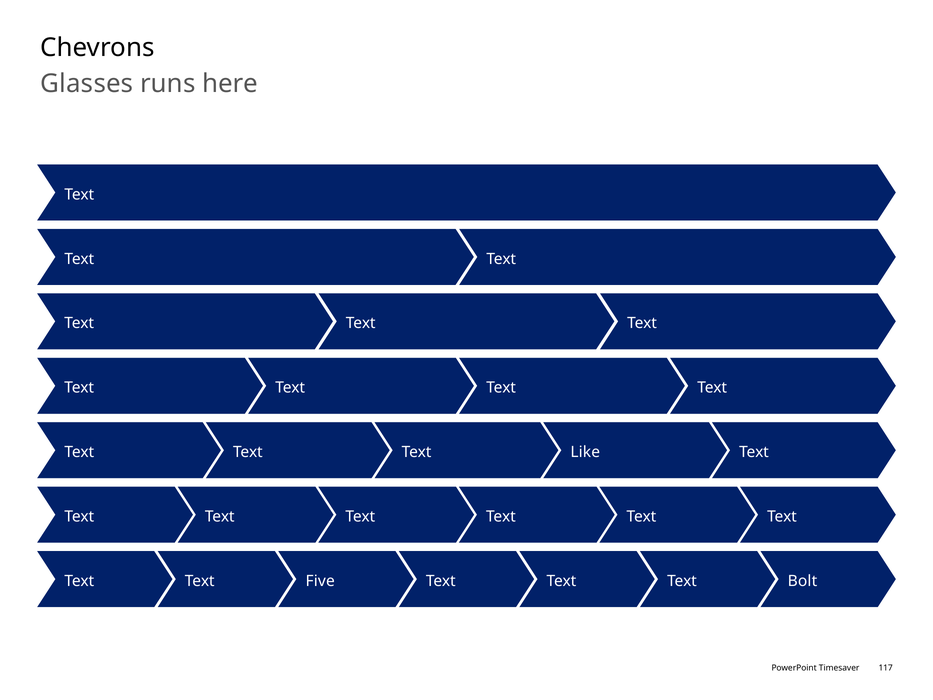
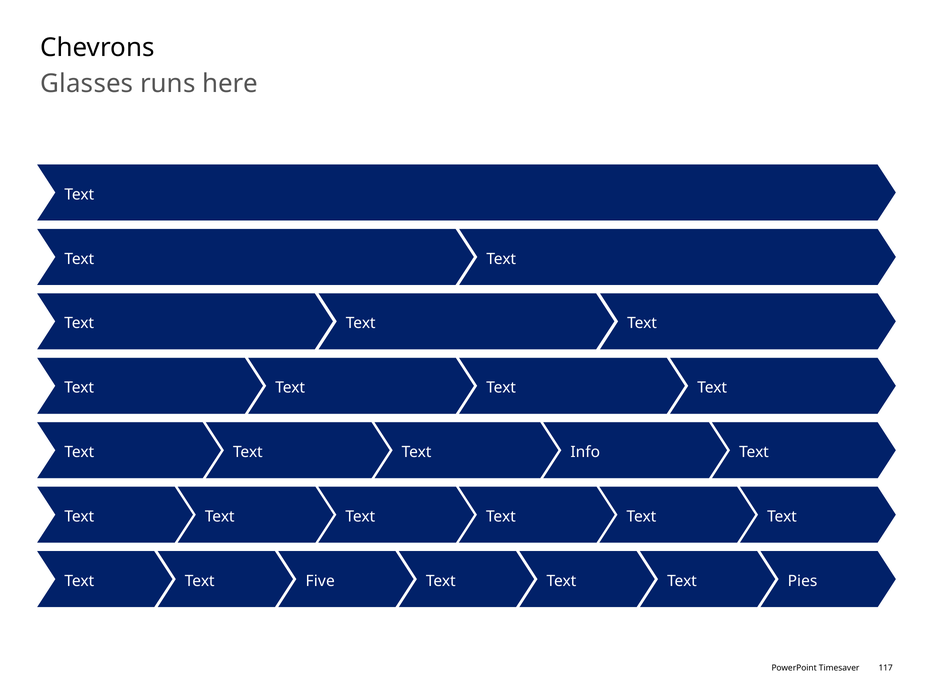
Like: Like -> Info
Bolt: Bolt -> Pies
